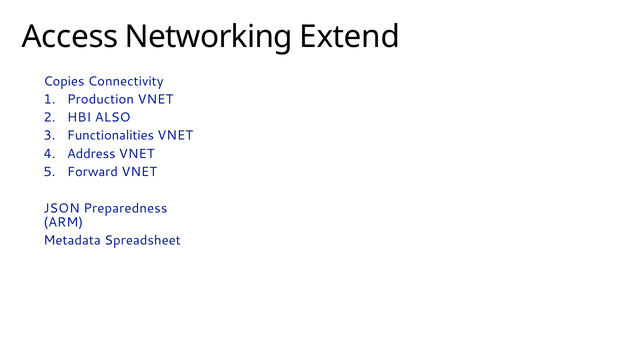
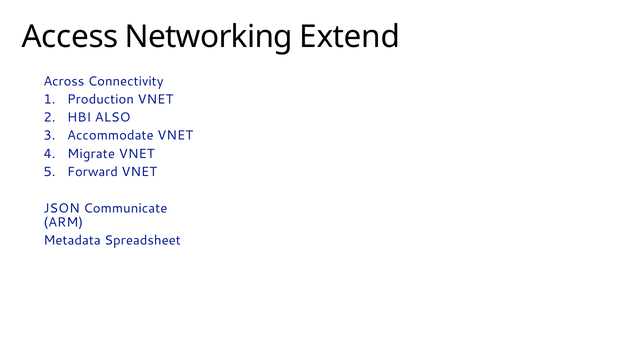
Copies: Copies -> Across
Functionalities: Functionalities -> Accommodate
Address: Address -> Migrate
Preparedness: Preparedness -> Communicate
